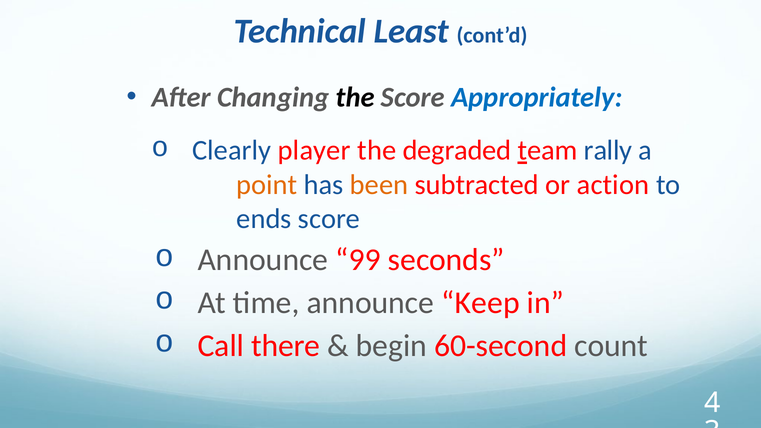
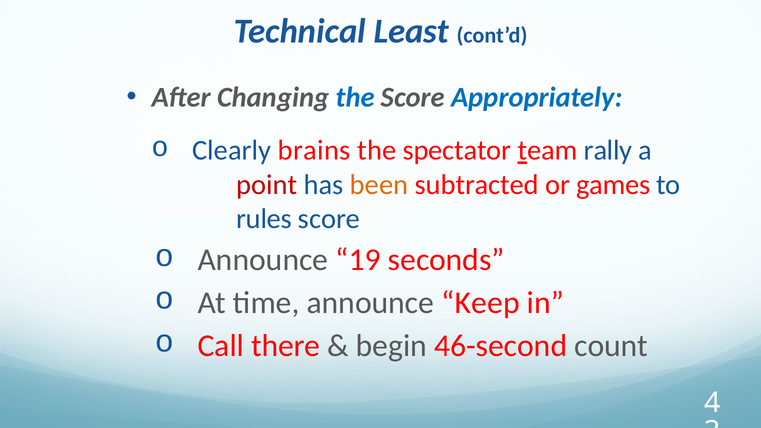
the at (355, 97) colour: black -> blue
player: player -> brains
degraded: degraded -> spectator
point colour: orange -> red
action: action -> games
ends: ends -> rules
99: 99 -> 19
60-second: 60-second -> 46-second
